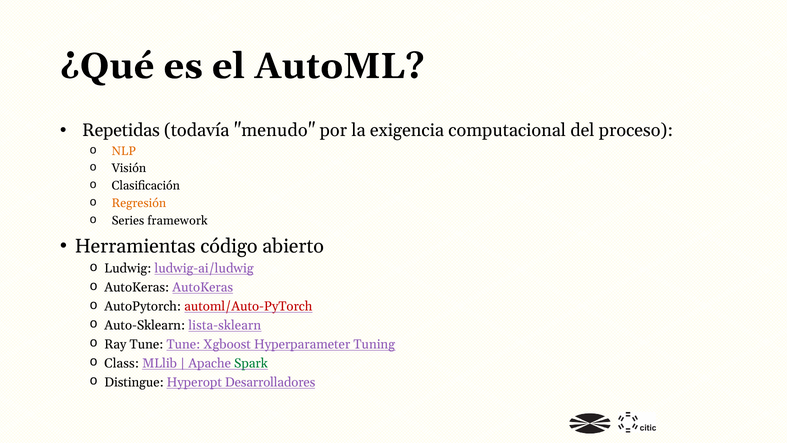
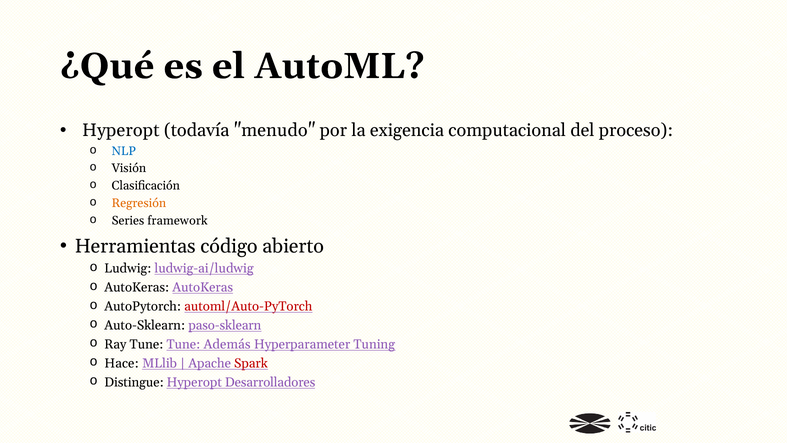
Repetidas at (121, 130): Repetidas -> Hyperopt
NLP colour: orange -> blue
lista-sklearn: lista-sklearn -> paso-sklearn
Xgboost: Xgboost -> Además
Class: Class -> Hace
Spark colour: green -> red
